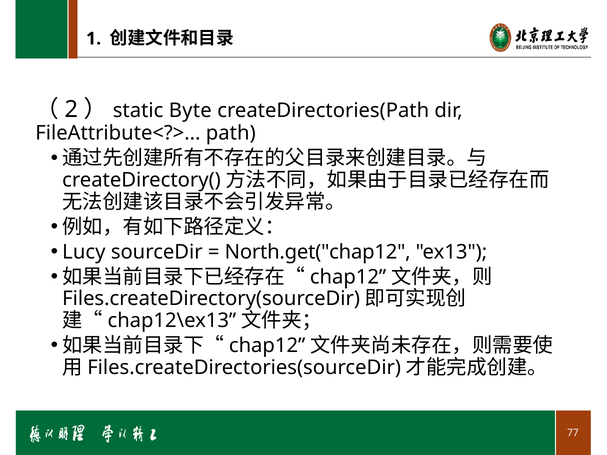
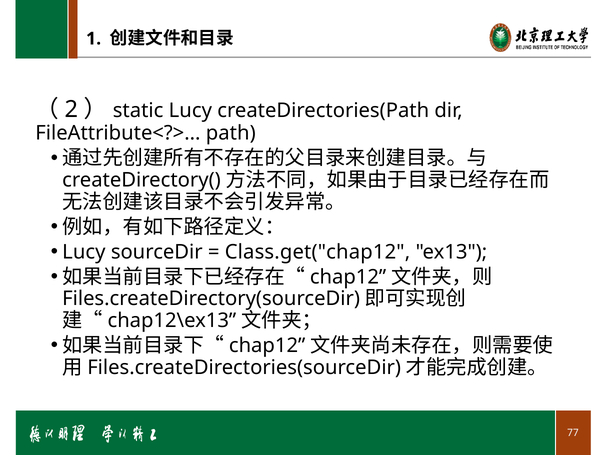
Byte at (190, 111): Byte -> Lucy
North.get("chap12: North.get("chap12 -> Class.get("chap12
